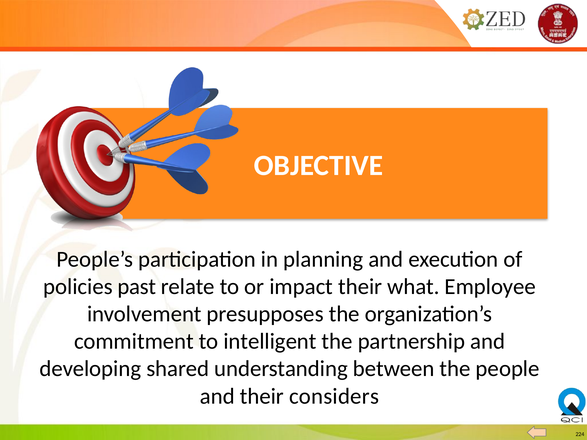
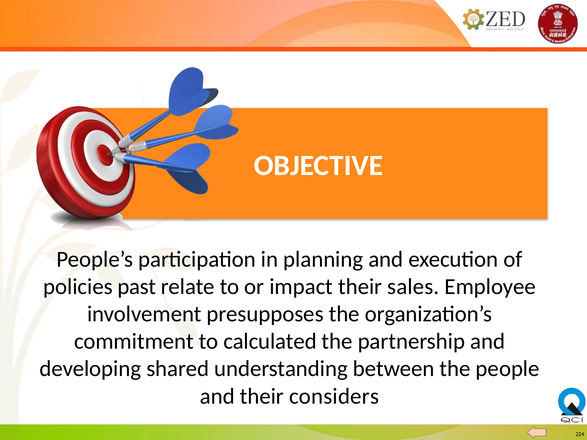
what: what -> sales
intelligent: intelligent -> calculated
